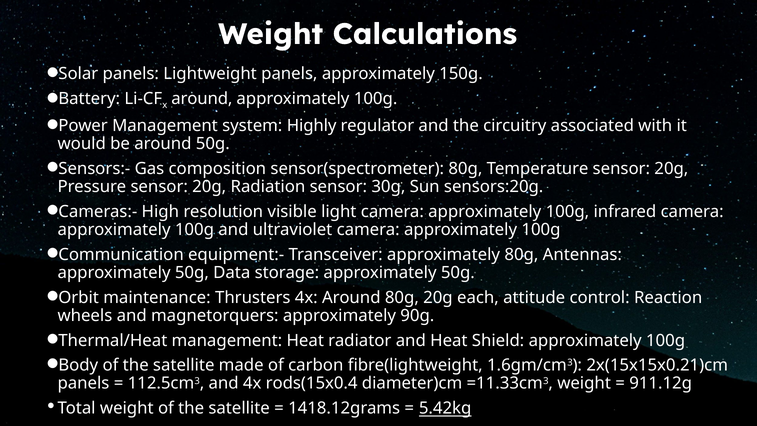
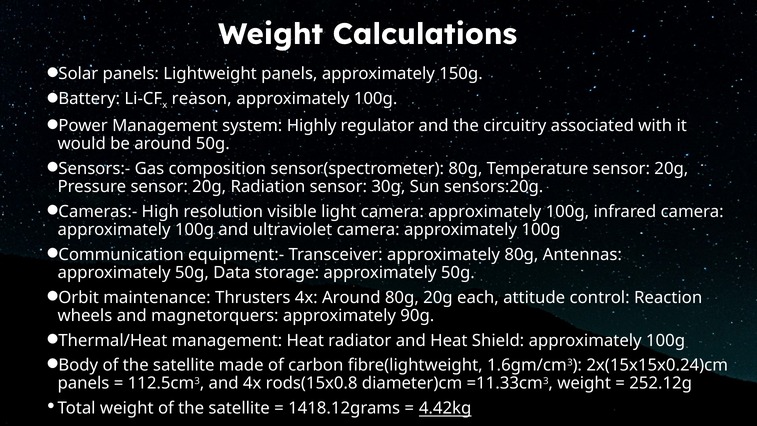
around at (202, 99): around -> reason
2x(15x15x0.21)cm: 2x(15x15x0.21)cm -> 2x(15x15x0.24)cm
rods(15x0.4: rods(15x0.4 -> rods(15x0.8
911.12g: 911.12g -> 252.12g
5.42kg: 5.42kg -> 4.42kg
